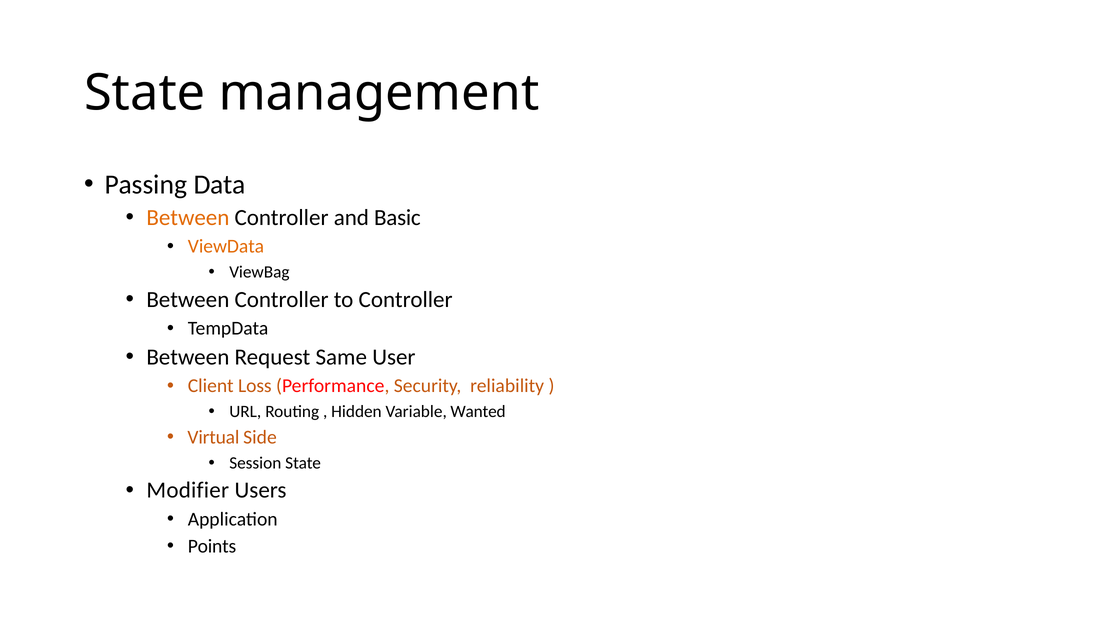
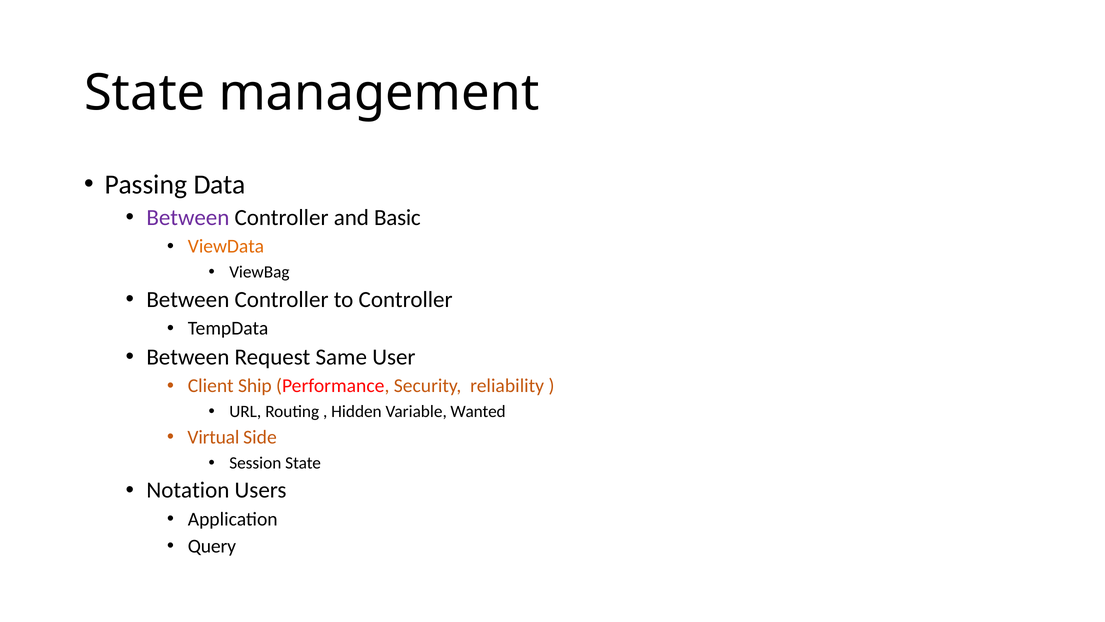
Between at (188, 217) colour: orange -> purple
Loss: Loss -> Ship
Modifier: Modifier -> Notation
Points: Points -> Query
